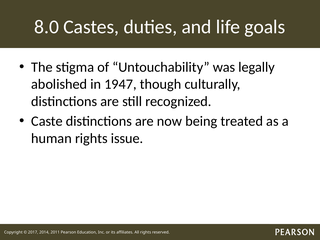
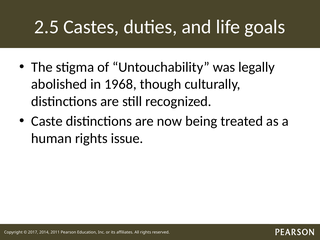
8.0: 8.0 -> 2.5
1947: 1947 -> 1968
